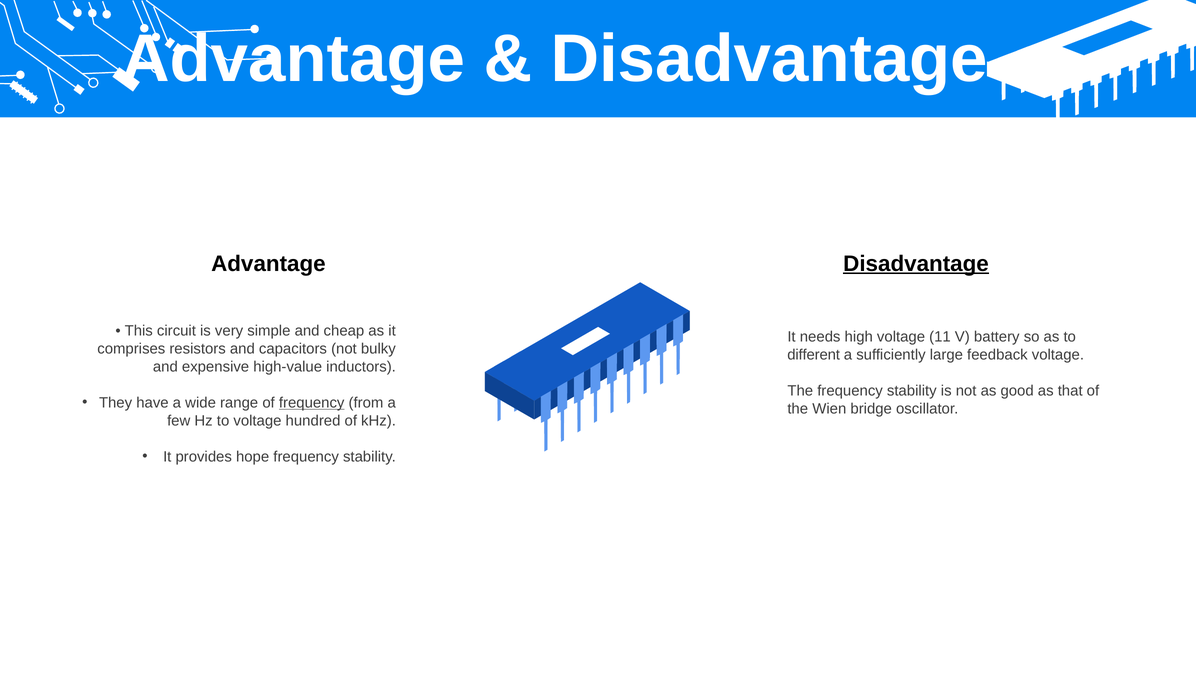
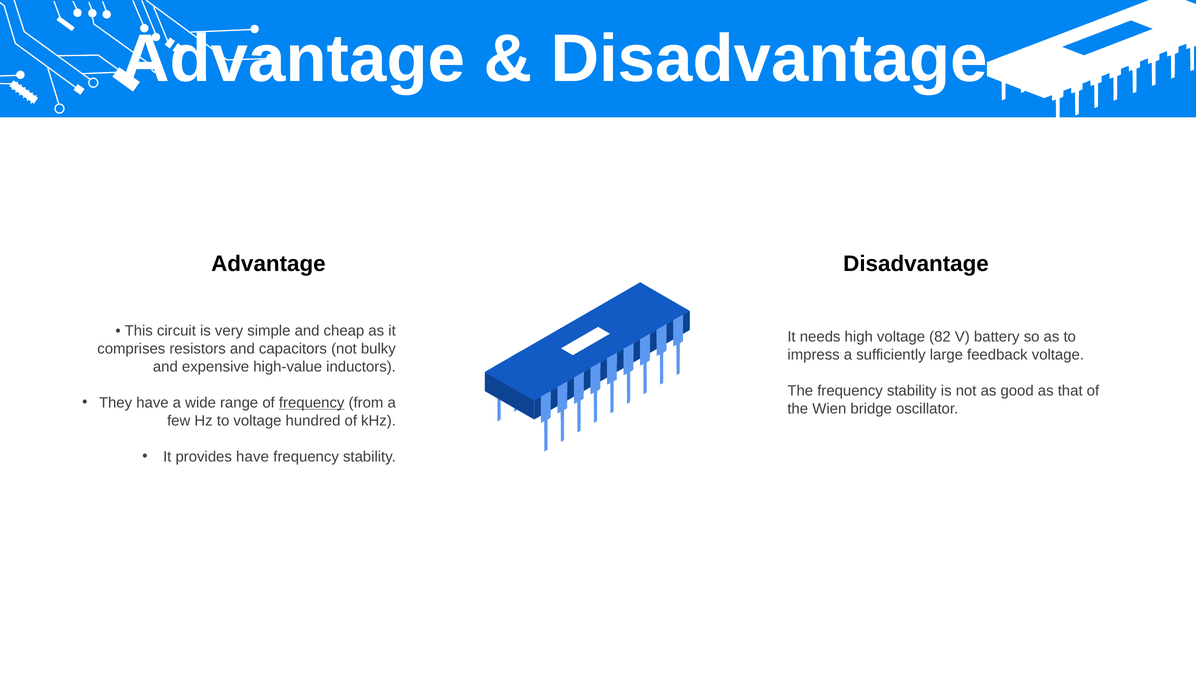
Disadvantage at (916, 264) underline: present -> none
11: 11 -> 82
different: different -> impress
provides hope: hope -> have
